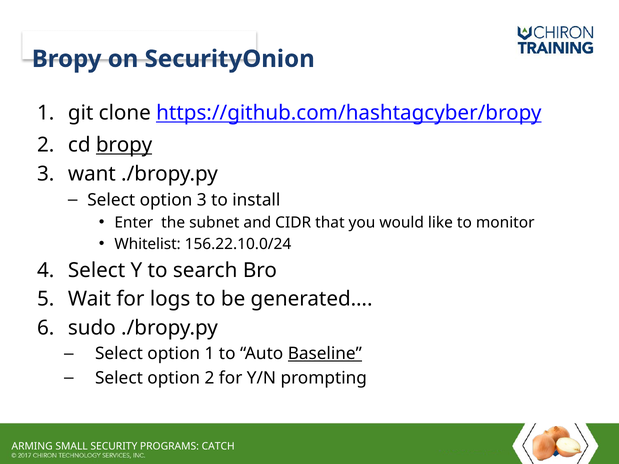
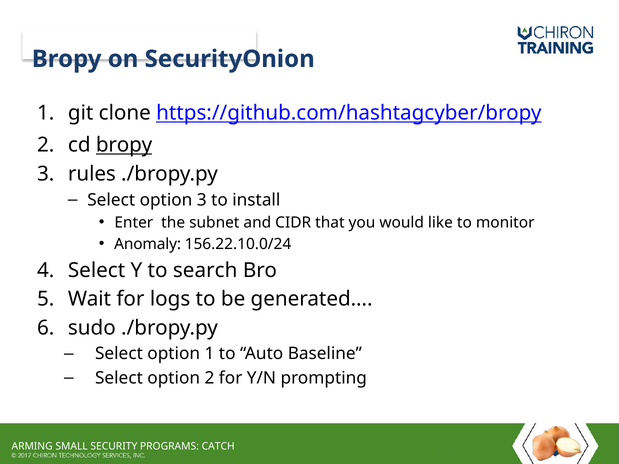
want: want -> rules
Whitelist: Whitelist -> Anomaly
Baseline underline: present -> none
